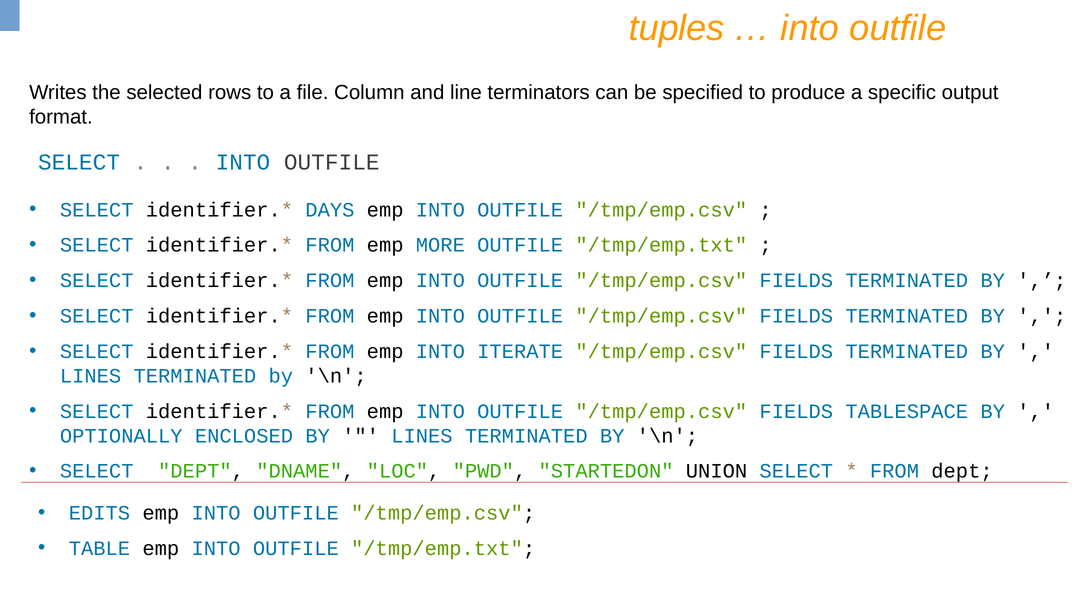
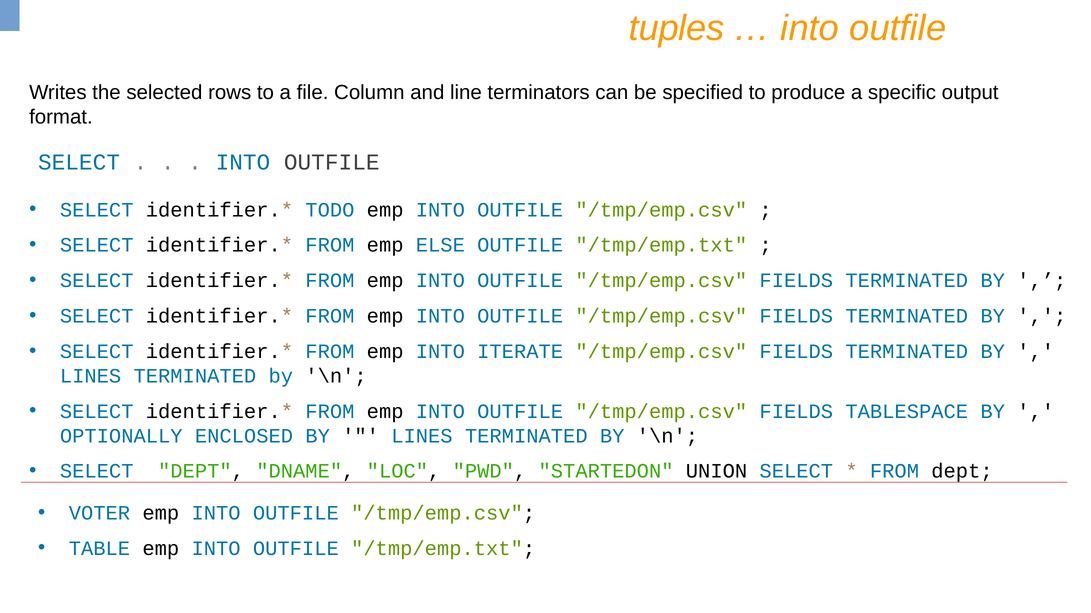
DAYS: DAYS -> TODO
MORE: MORE -> ELSE
EDITS: EDITS -> VOTER
